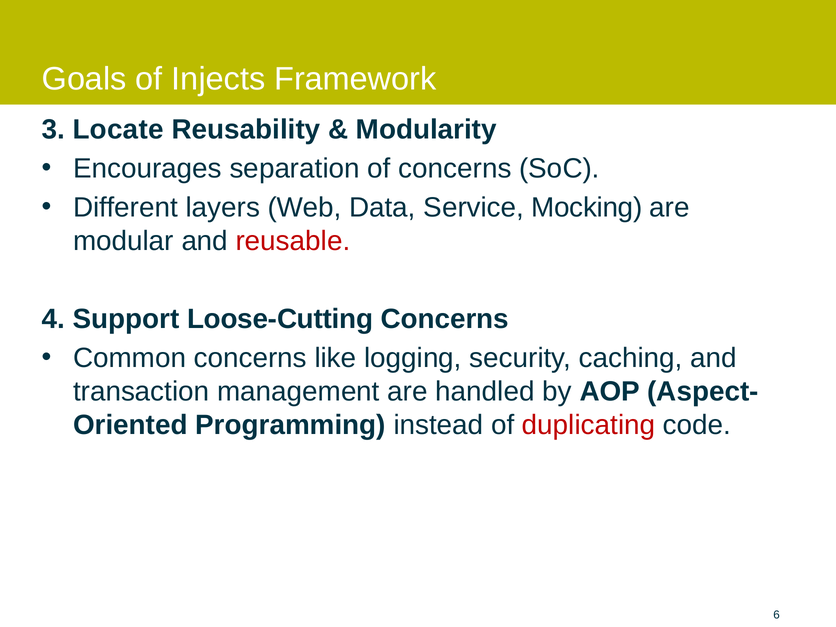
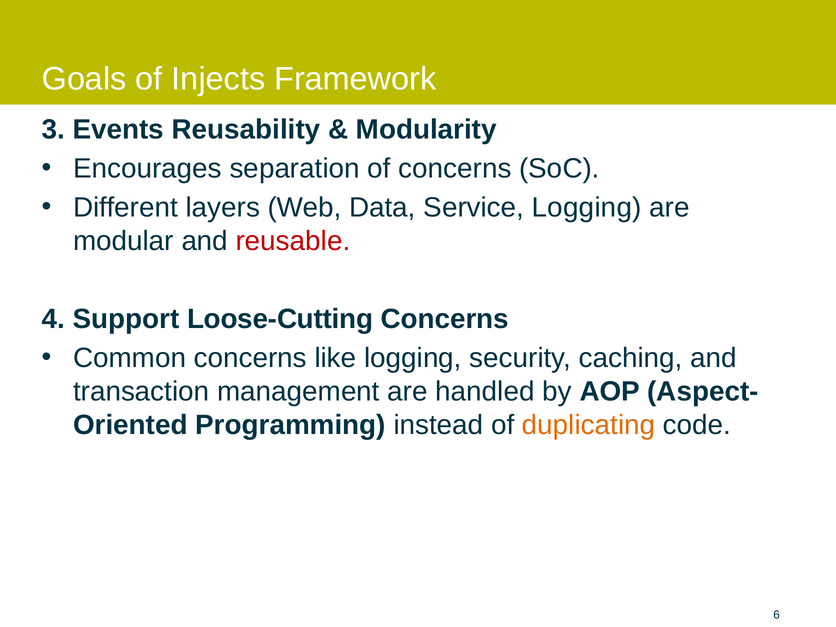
Locate: Locate -> Events
Service Mocking: Mocking -> Logging
duplicating colour: red -> orange
